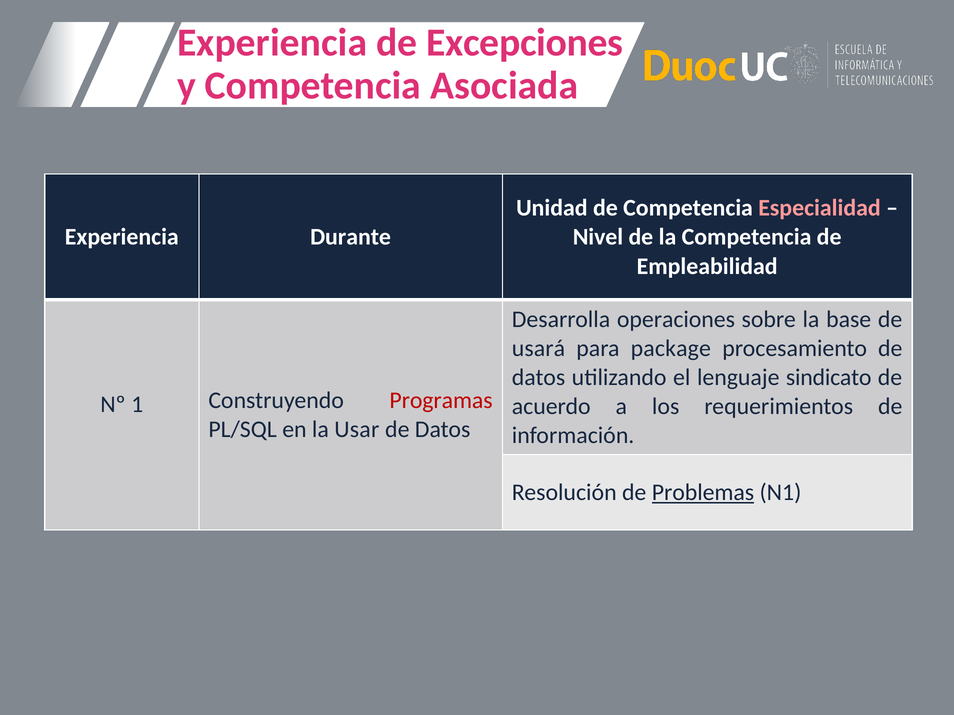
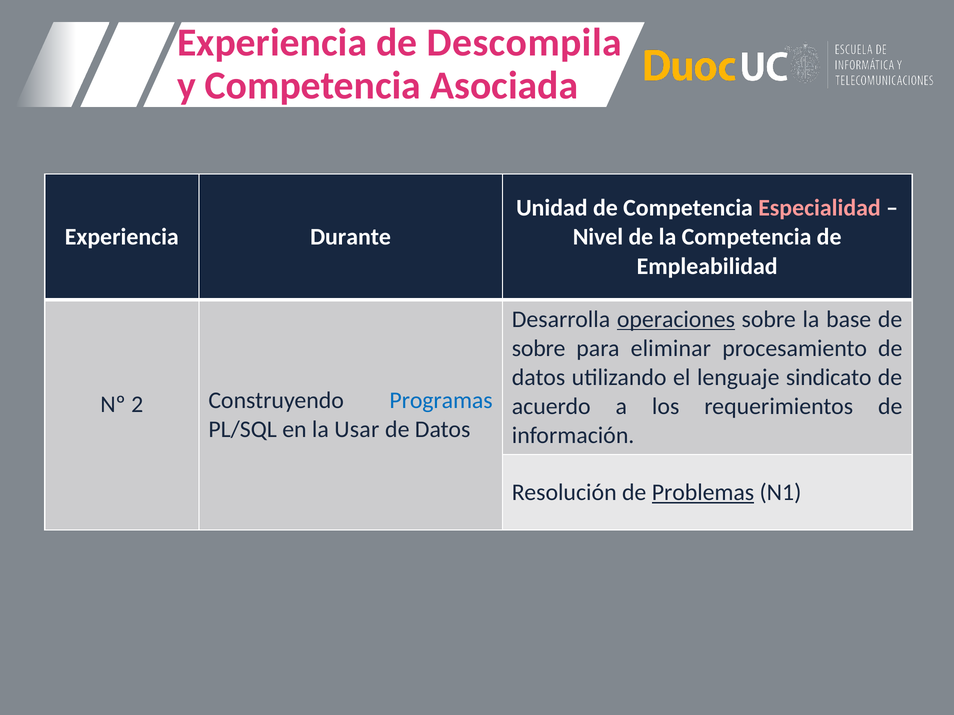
Excepciones: Excepciones -> Descompila
operaciones underline: none -> present
usará at (539, 349): usará -> sobre
package: package -> eliminar
1: 1 -> 2
Programas colour: red -> blue
